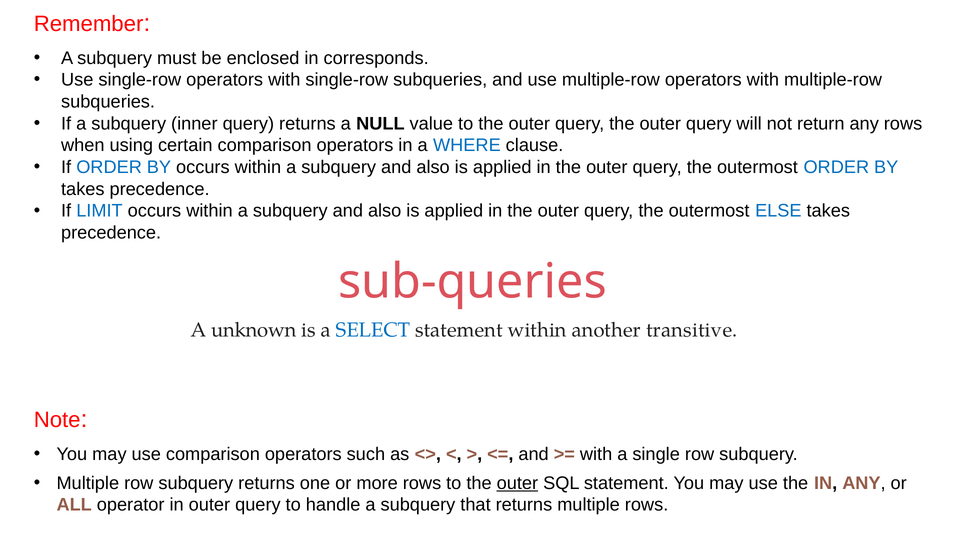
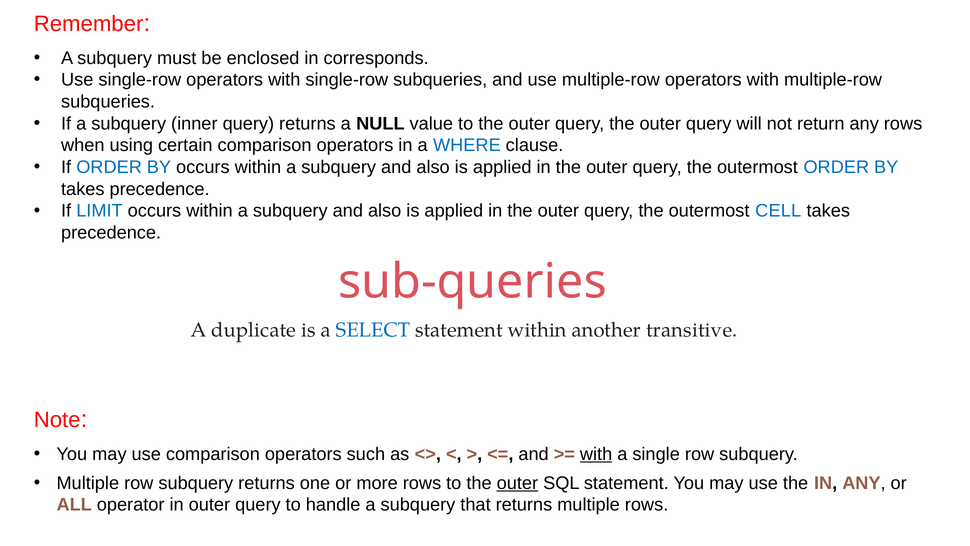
ELSE: ELSE -> CELL
unknown: unknown -> duplicate
with at (596, 454) underline: none -> present
